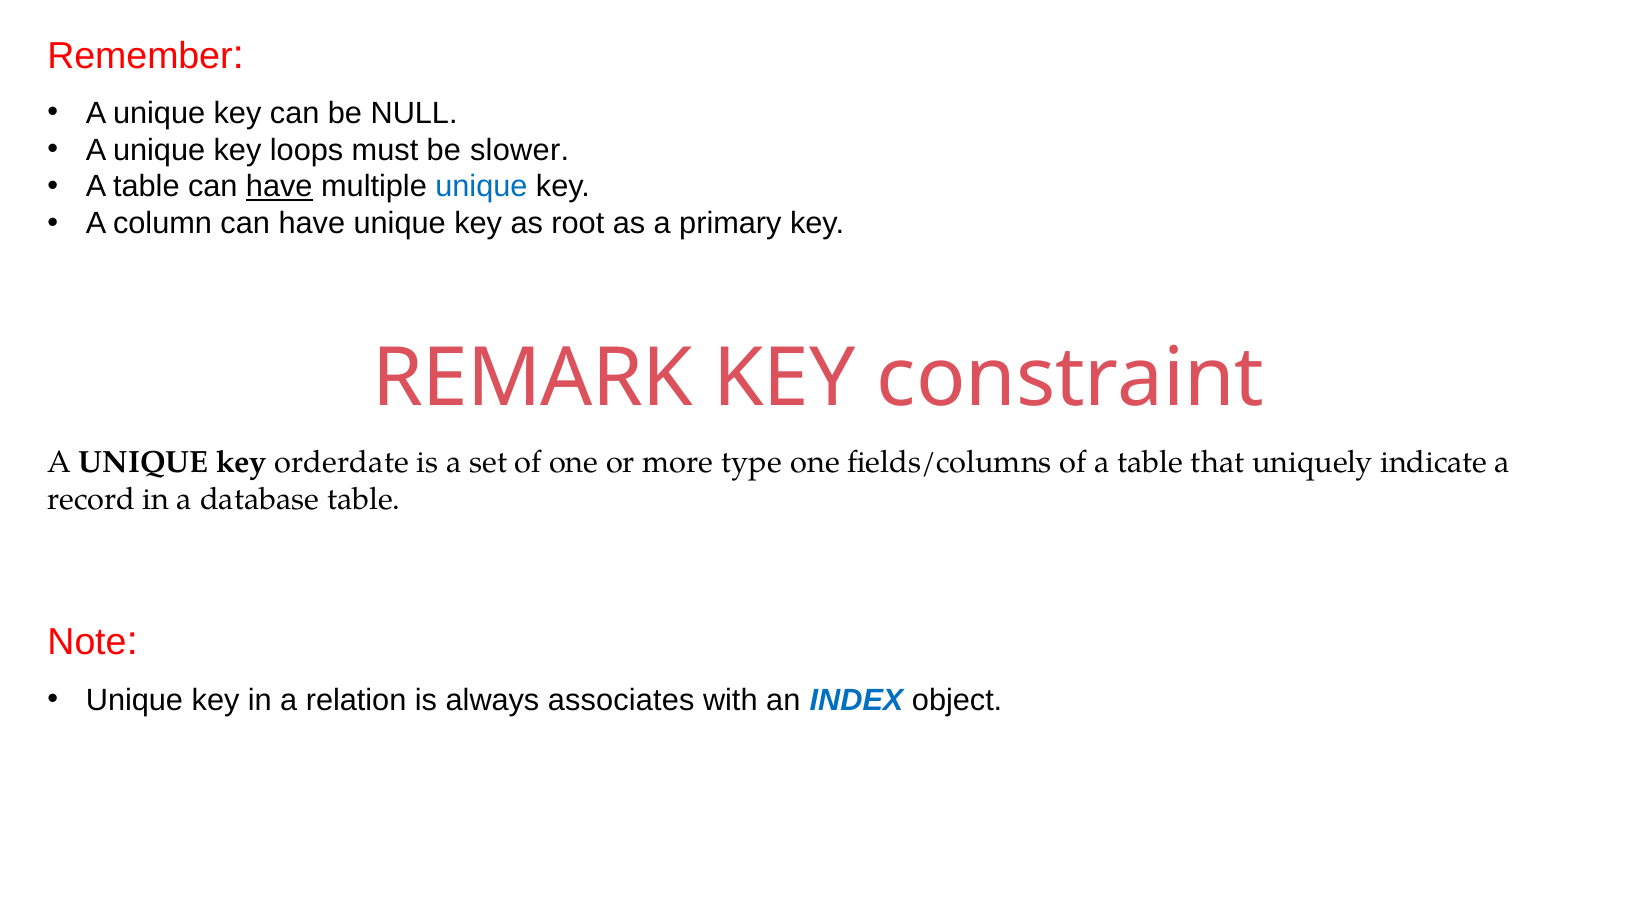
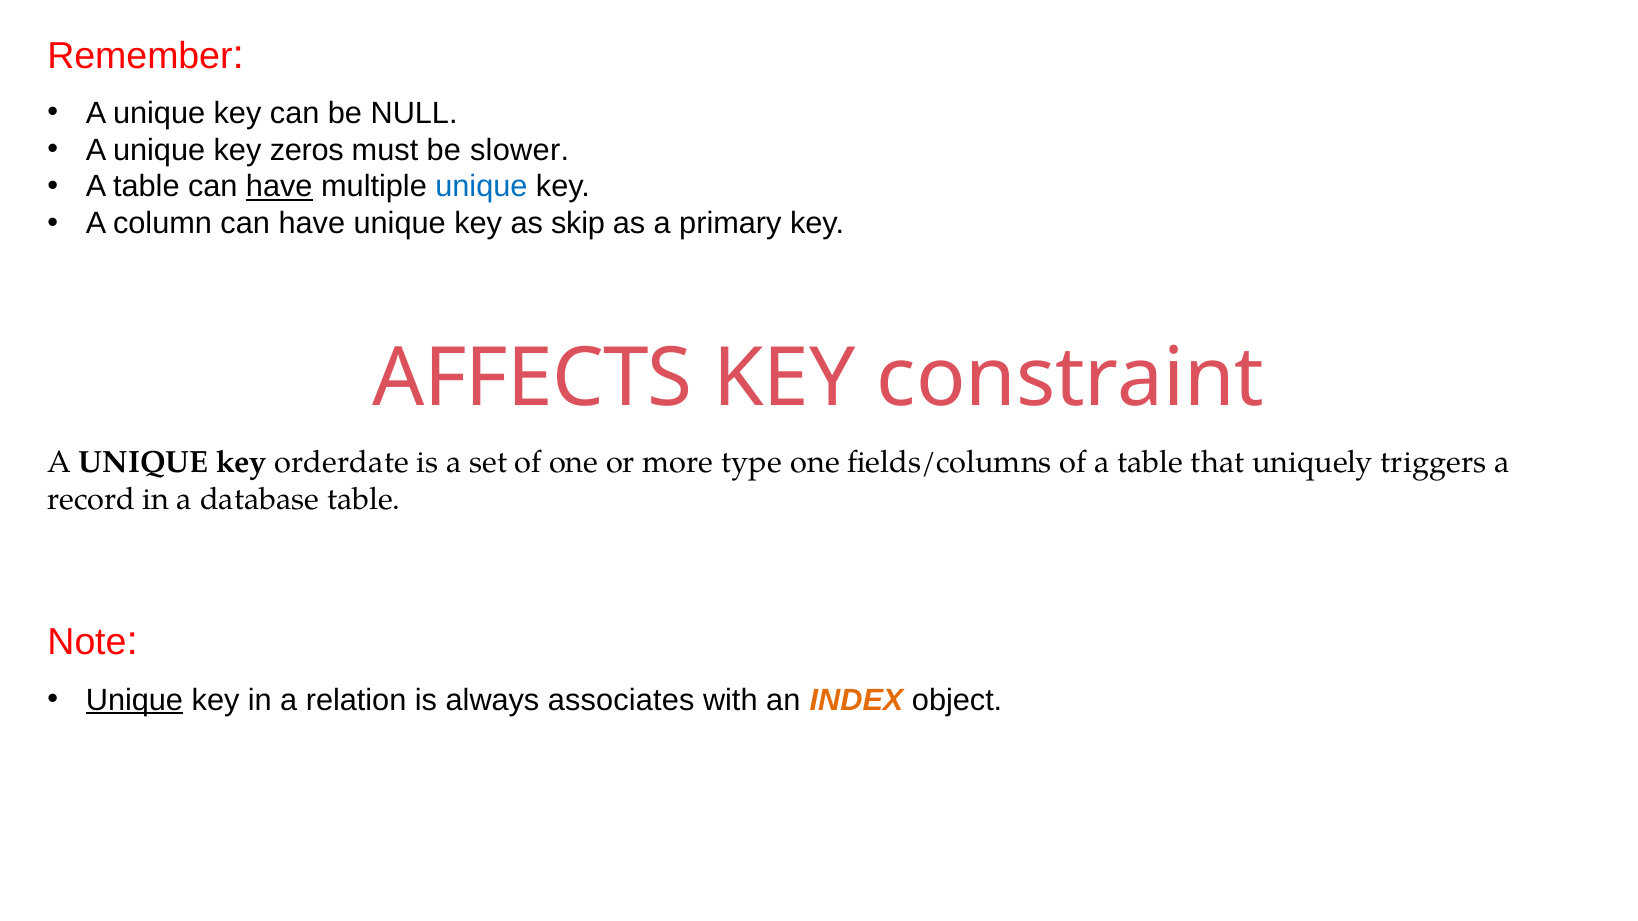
loops: loops -> zeros
root: root -> skip
REMARK: REMARK -> AFFECTS
indicate: indicate -> triggers
Unique at (134, 700) underline: none -> present
INDEX colour: blue -> orange
